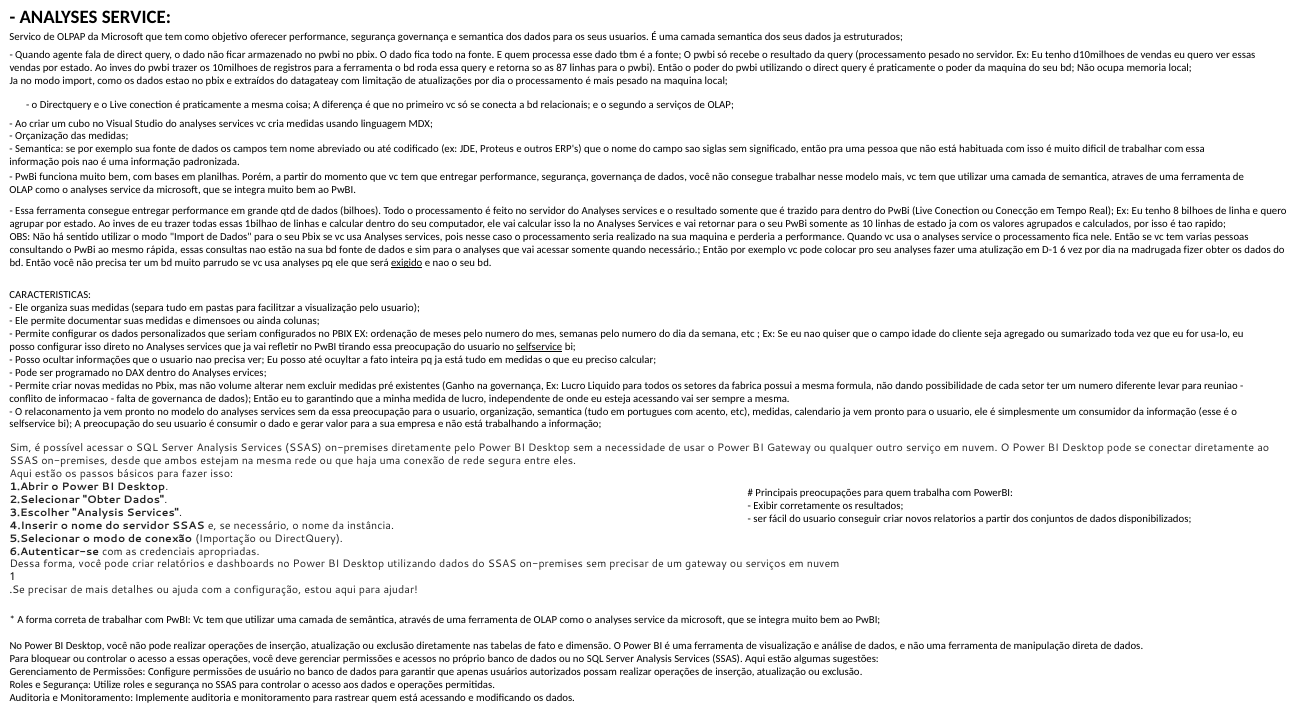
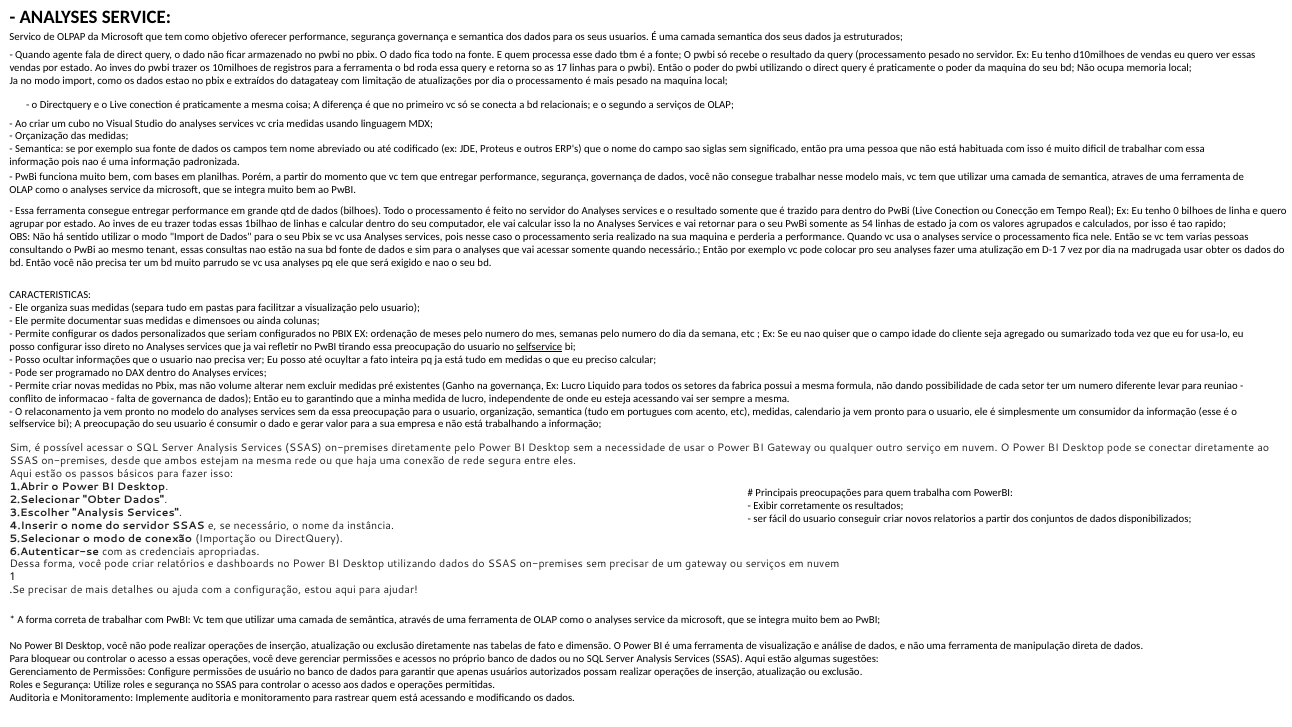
87: 87 -> 17
8: 8 -> 0
10: 10 -> 54
rápida: rápida -> tenant
6: 6 -> 7
madrugada fizer: fizer -> usar
exigido underline: present -> none
